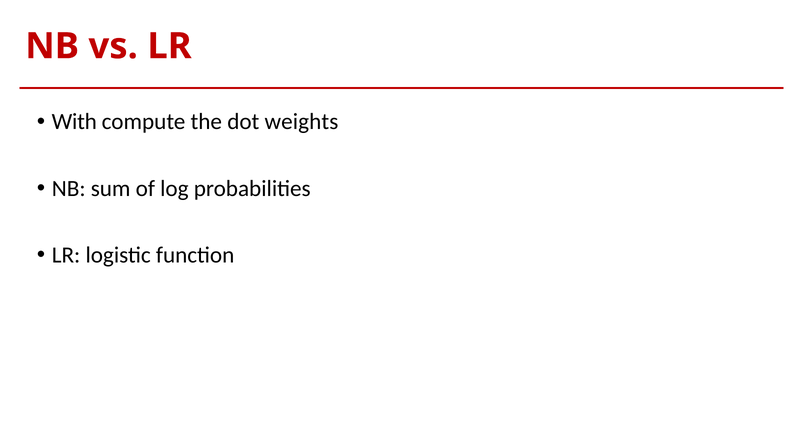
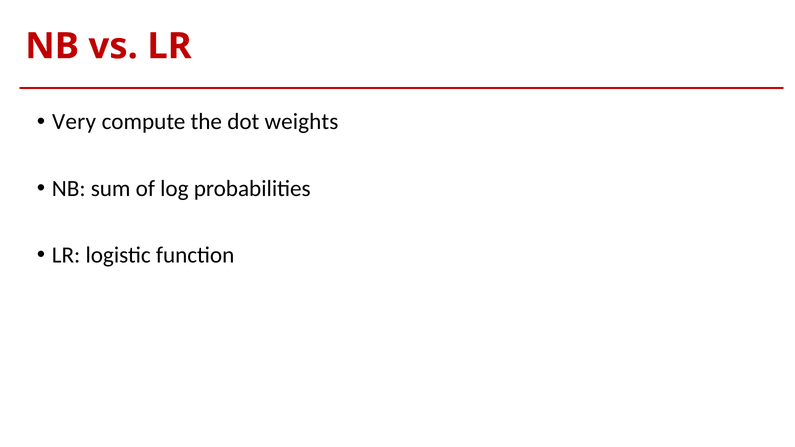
With: With -> Very
